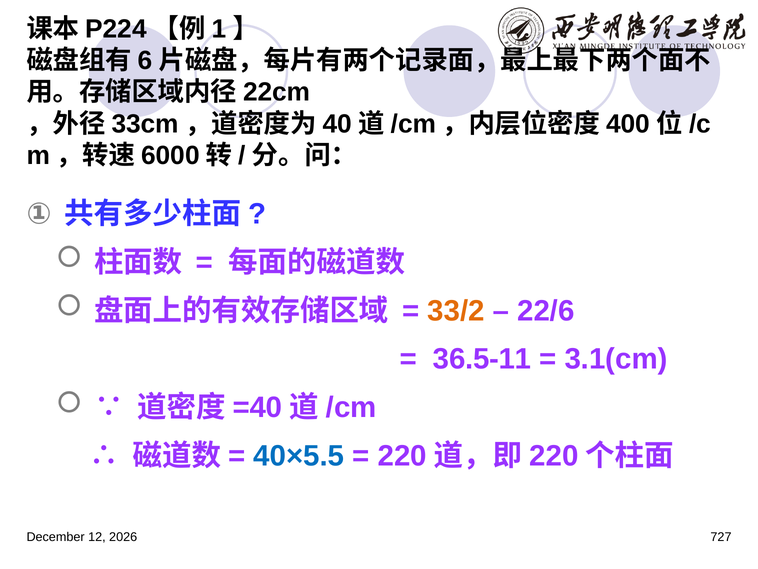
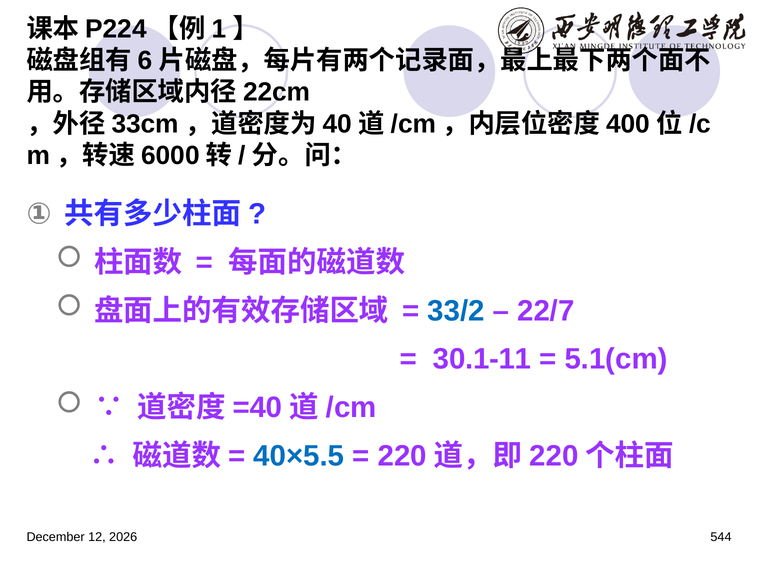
33/2 colour: orange -> blue
22/6: 22/6 -> 22/7
36.5-11: 36.5-11 -> 30.1-11
3.1(cm: 3.1(cm -> 5.1(cm
727: 727 -> 544
